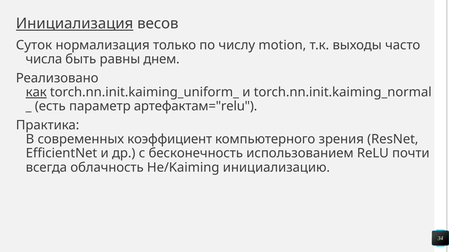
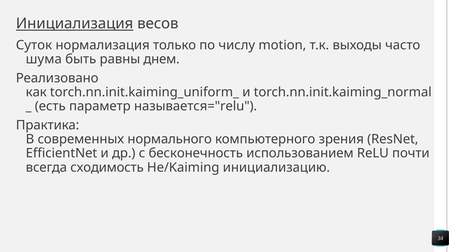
числа: числа -> шума
как underline: present -> none
артефактам="relu: артефактам="relu -> называется="relu
коэффициент: коэффициент -> нормального
облачность: облачность -> сходимость
